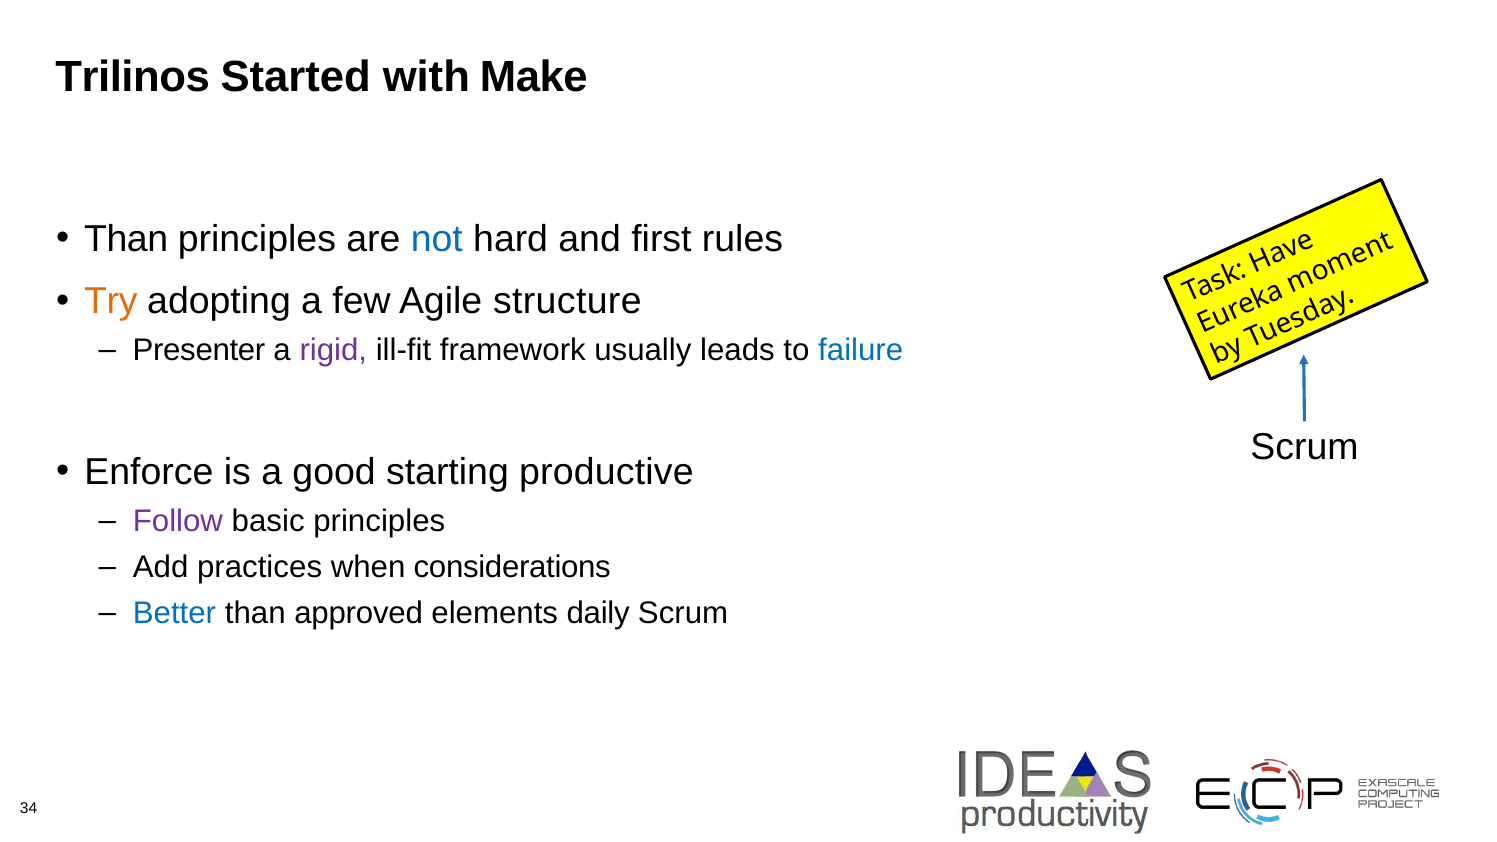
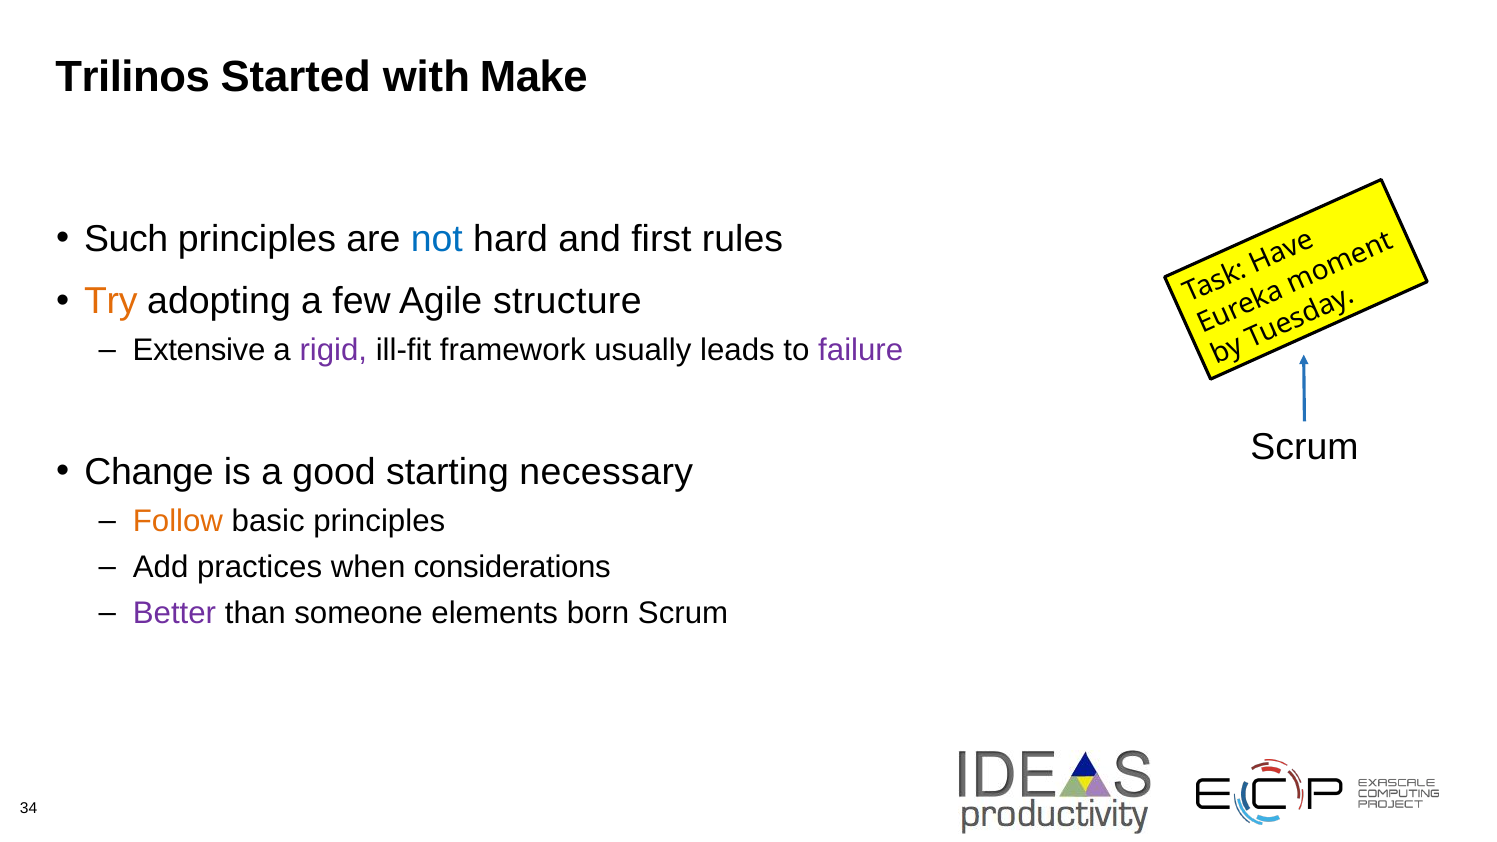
Than at (126, 239): Than -> Such
Presenter: Presenter -> Extensive
failure colour: blue -> purple
Enforce: Enforce -> Change
productive: productive -> necessary
Follow colour: purple -> orange
Better colour: blue -> purple
approved: approved -> someone
daily: daily -> born
